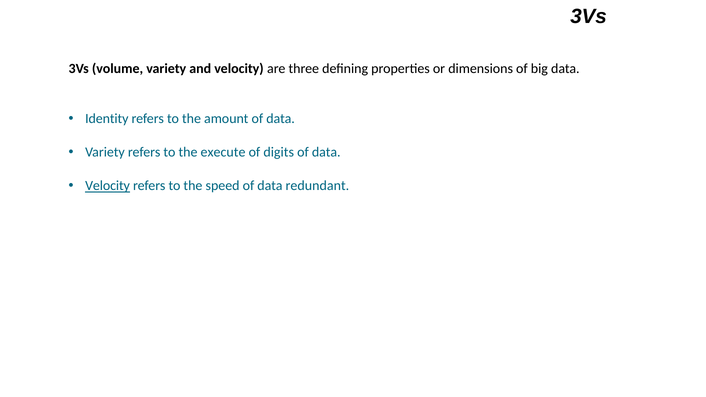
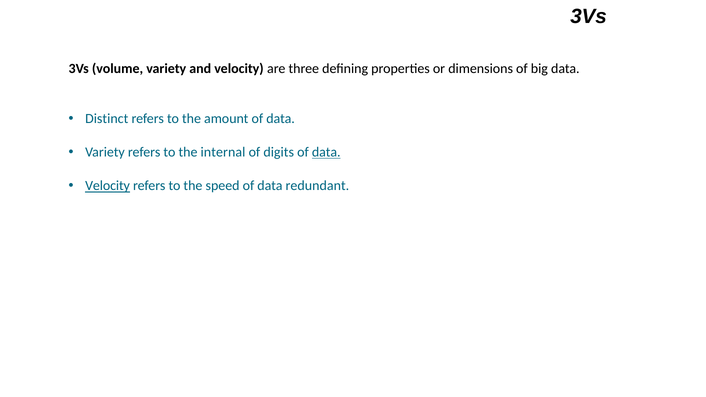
Identity: Identity -> Distinct
execute: execute -> internal
data at (326, 152) underline: none -> present
